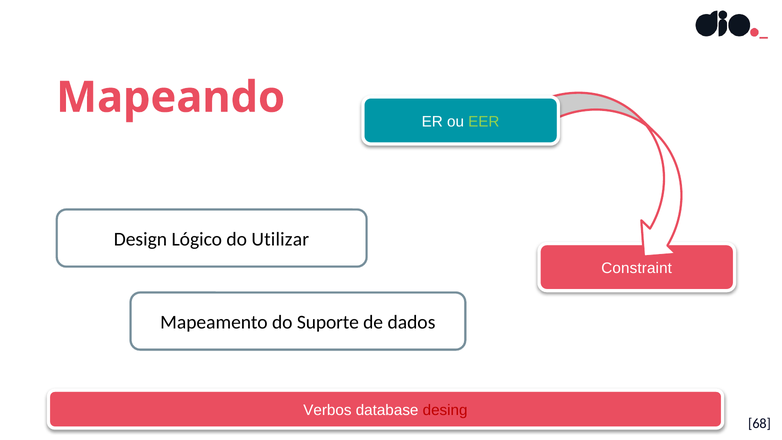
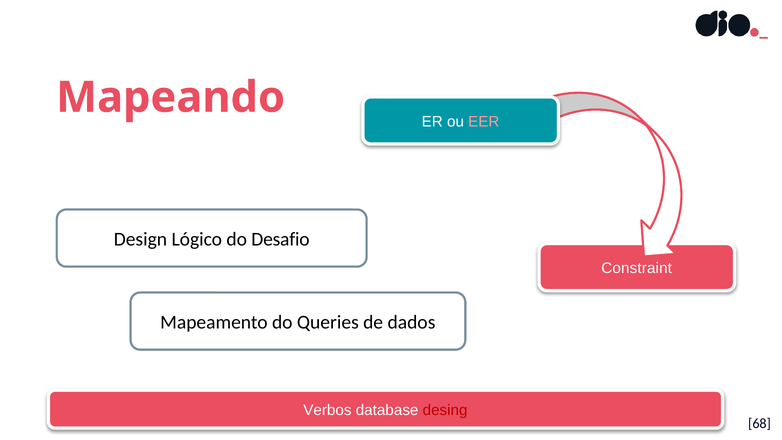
EER colour: light green -> pink
Utilizar: Utilizar -> Desafio
Suporte: Suporte -> Queries
